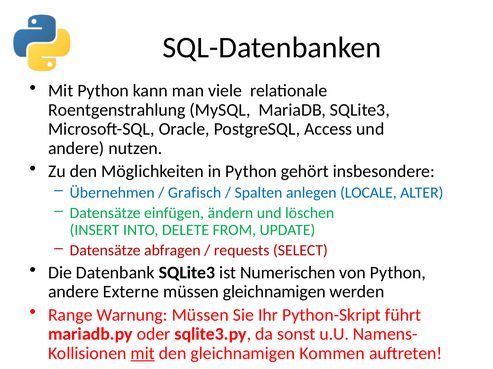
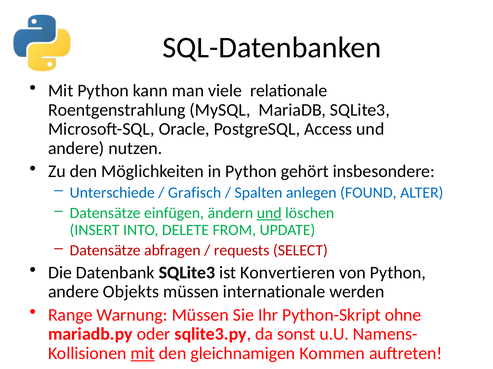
Übernehmen: Übernehmen -> Unterschiede
LOCALE: LOCALE -> FOUND
und at (269, 213) underline: none -> present
Numerischen: Numerischen -> Konvertieren
Externe: Externe -> Objekts
müssen gleichnamigen: gleichnamigen -> internationale
führt: führt -> ohne
